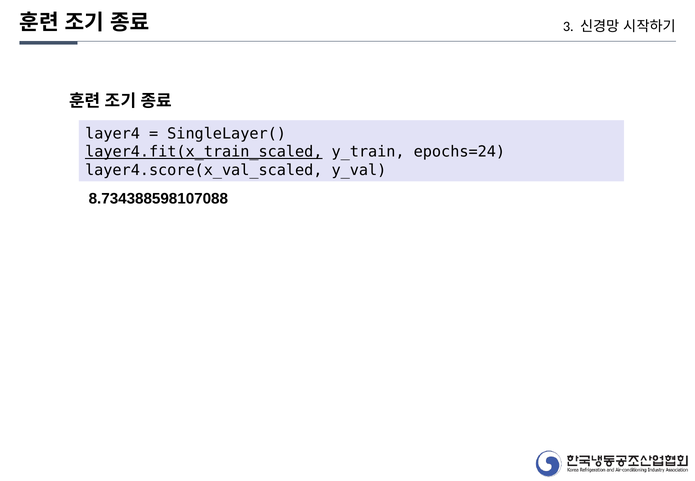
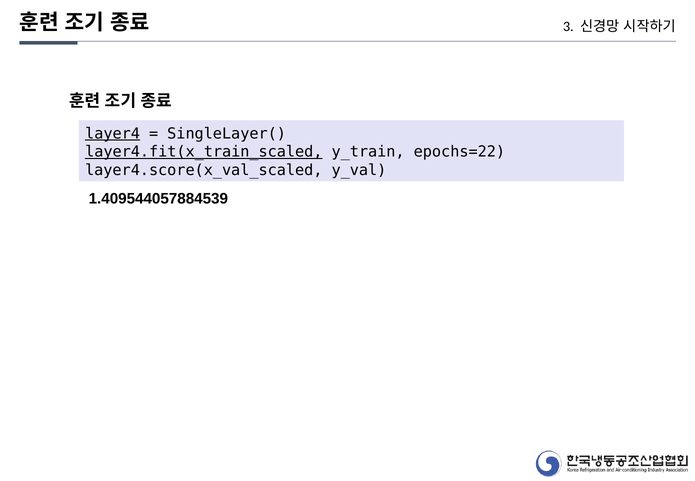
layer4 underline: none -> present
epochs=24: epochs=24 -> epochs=22
8.734388598107088: 8.734388598107088 -> 1.409544057884539
